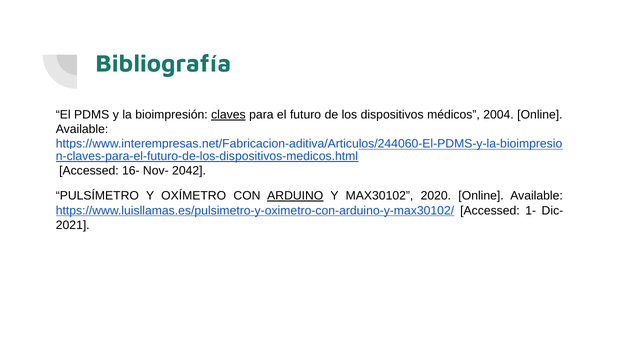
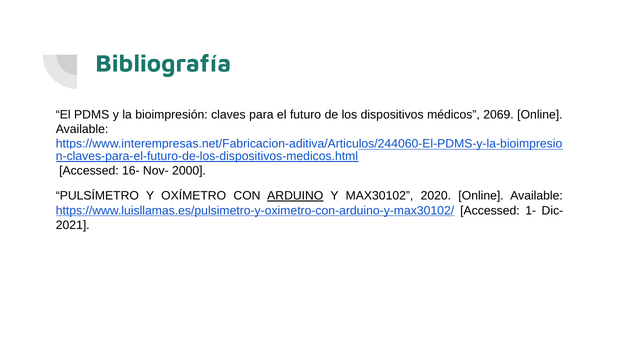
claves underline: present -> none
2004: 2004 -> 2069
2042: 2042 -> 2000
